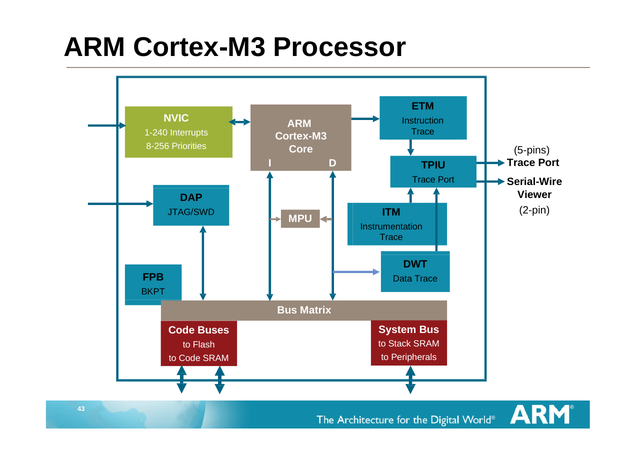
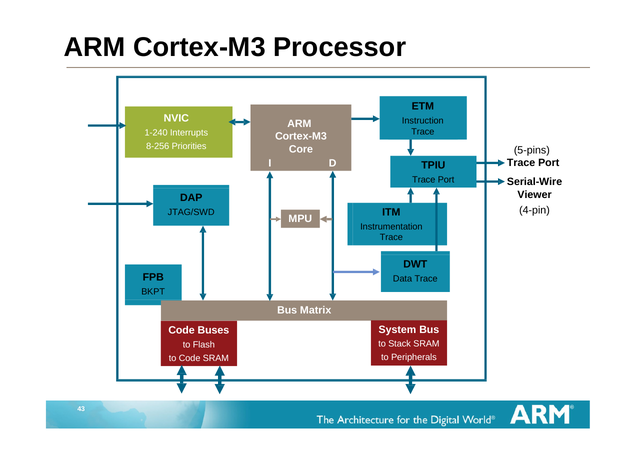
2-pin: 2-pin -> 4-pin
